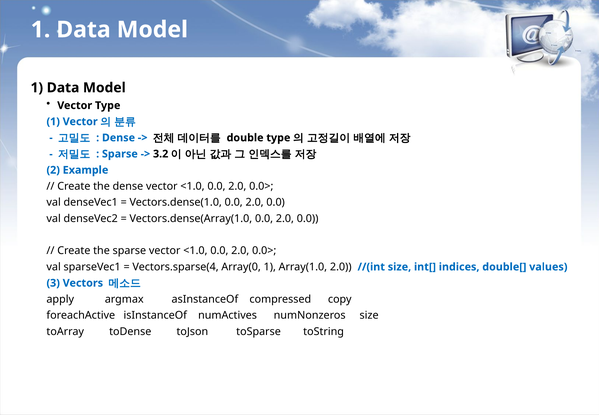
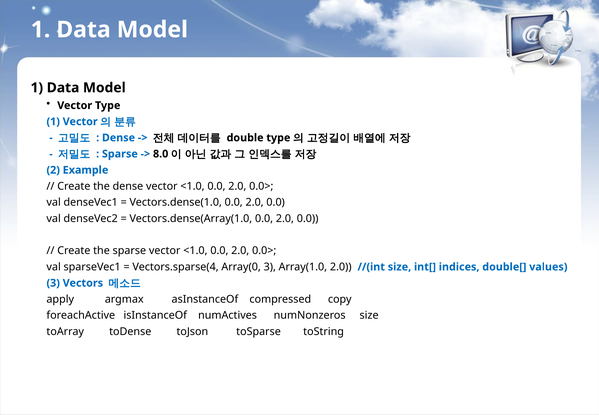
3.2: 3.2 -> 8.0
Array(0 1: 1 -> 3
